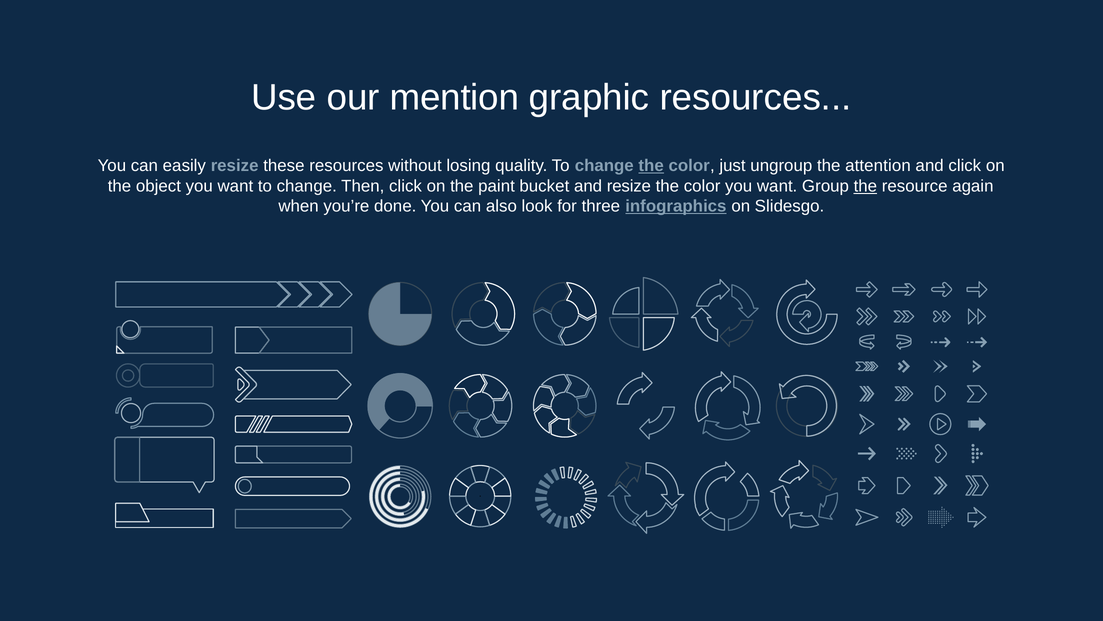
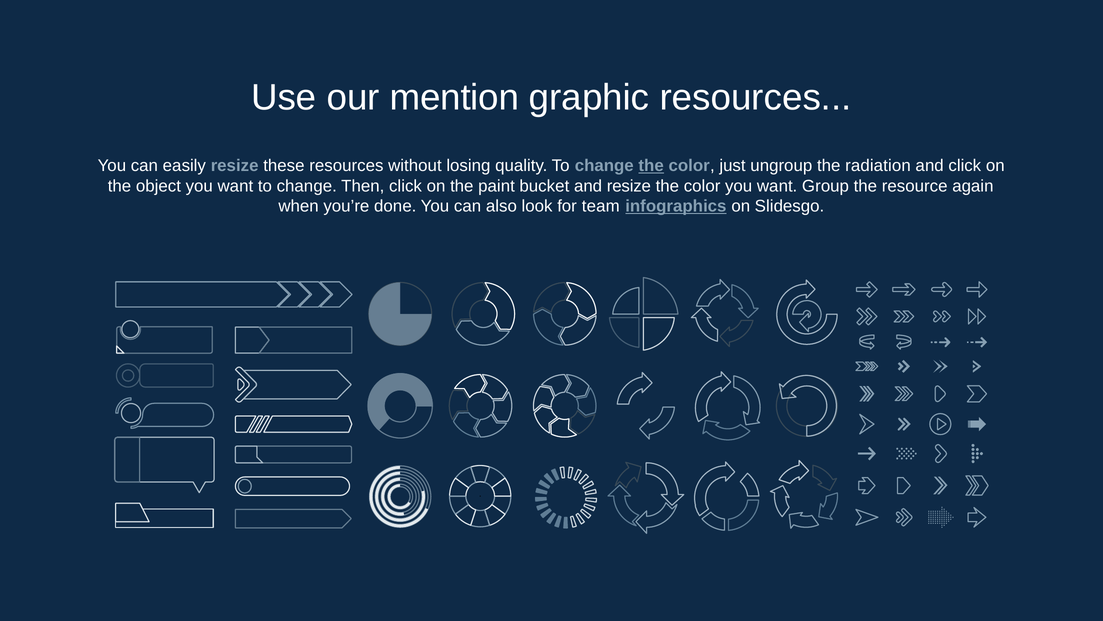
attention: attention -> radiation
the at (865, 186) underline: present -> none
three: three -> team
